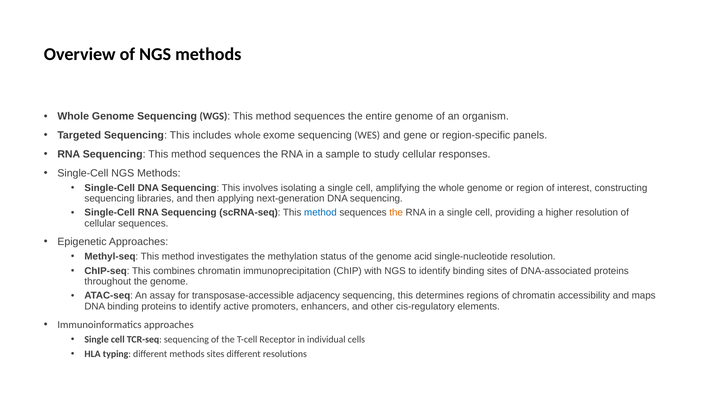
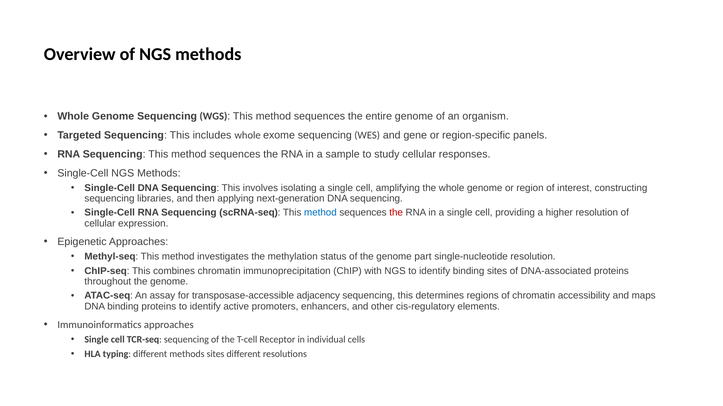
the at (396, 213) colour: orange -> red
cellular sequences: sequences -> expression
acid: acid -> part
